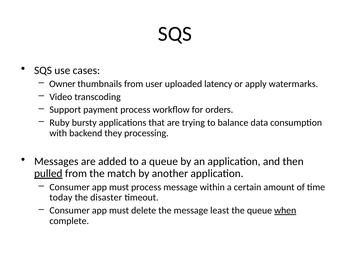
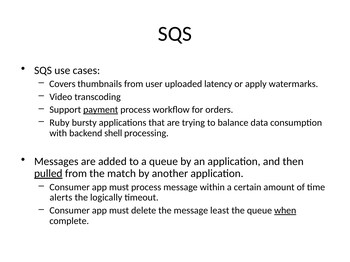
Owner: Owner -> Covers
payment underline: none -> present
they: they -> shell
today: today -> alerts
disaster: disaster -> logically
